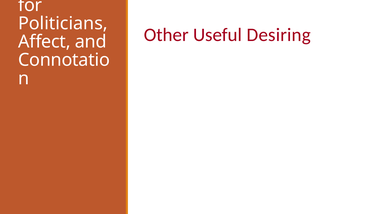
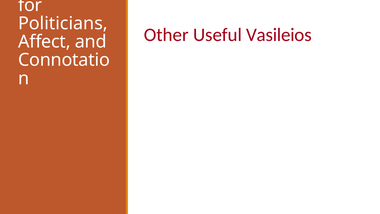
Desiring: Desiring -> Vasileios
